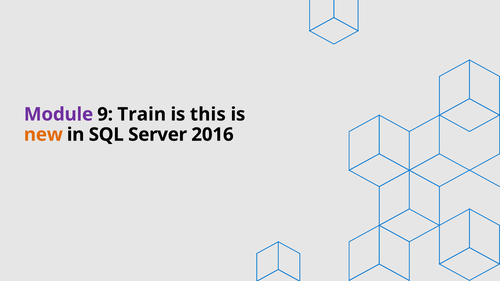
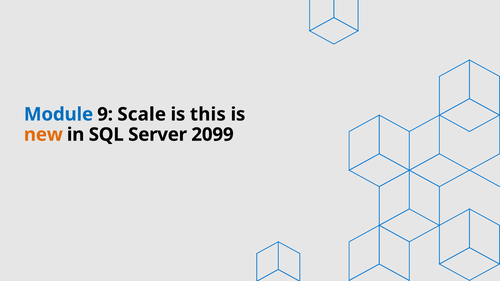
Module colour: purple -> blue
Train: Train -> Scale
2016: 2016 -> 2099
